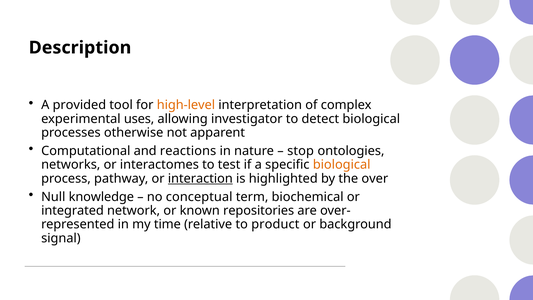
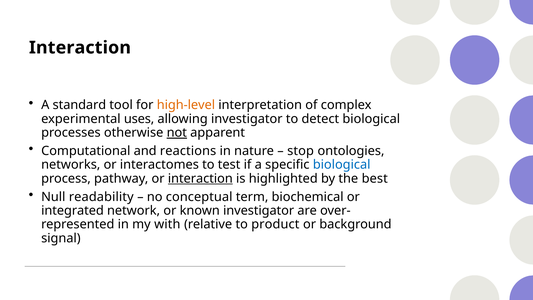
Description at (80, 48): Description -> Interaction
provided: provided -> standard
not underline: none -> present
biological at (342, 165) colour: orange -> blue
over: over -> best
knowledge: knowledge -> readability
known repositories: repositories -> investigator
time: time -> with
